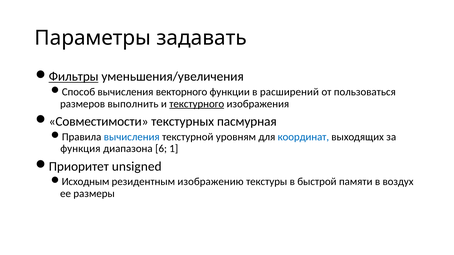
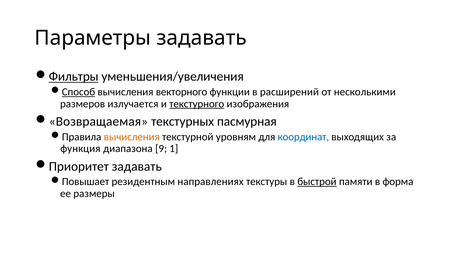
Способ underline: none -> present
пользоваться: пользоваться -> несколькими
выполнить: выполнить -> излучается
Совместимости: Совместимости -> Возвращаемая
вычисления at (132, 137) colour: blue -> orange
6: 6 -> 9
Приоритет unsigned: unsigned -> задавать
Исходным: Исходным -> Повышает
изображению: изображению -> направлениях
быстрой underline: none -> present
воздух: воздух -> форма
